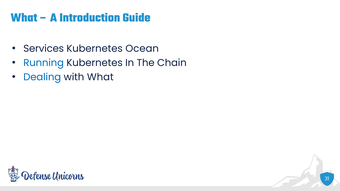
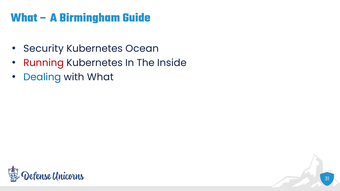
Introduction: Introduction -> Birmingham
Services: Services -> Security
Running colour: blue -> red
Chain: Chain -> Inside
